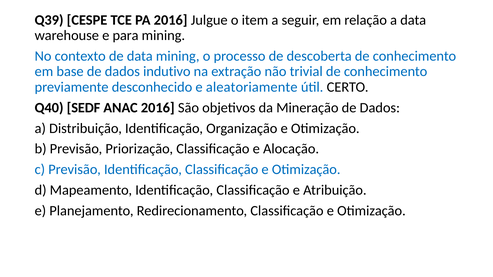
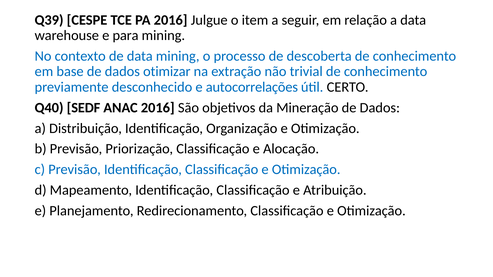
indutivo: indutivo -> otimizar
aleatoriamente: aleatoriamente -> autocorrelações
